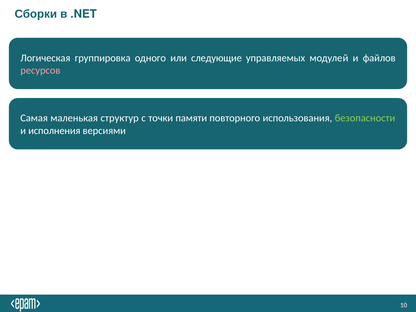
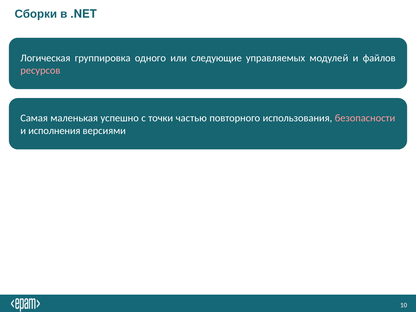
структур: структур -> успешно
памяти: памяти -> частью
безопасности colour: light green -> pink
